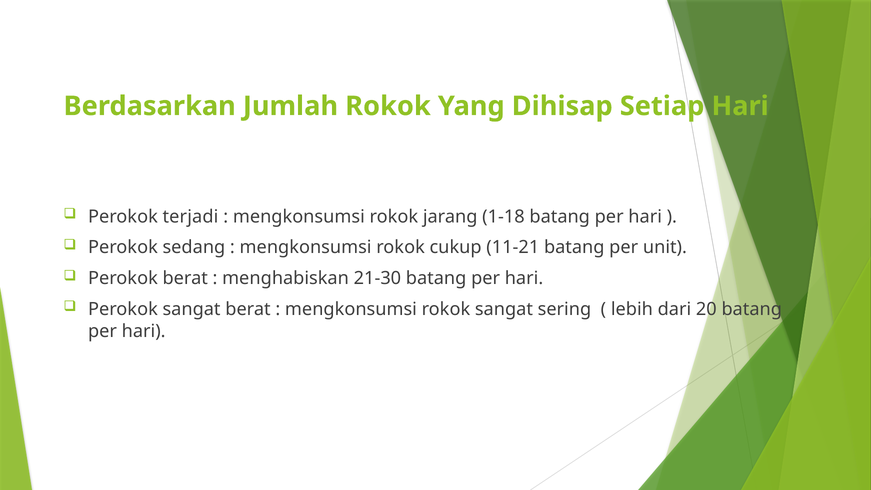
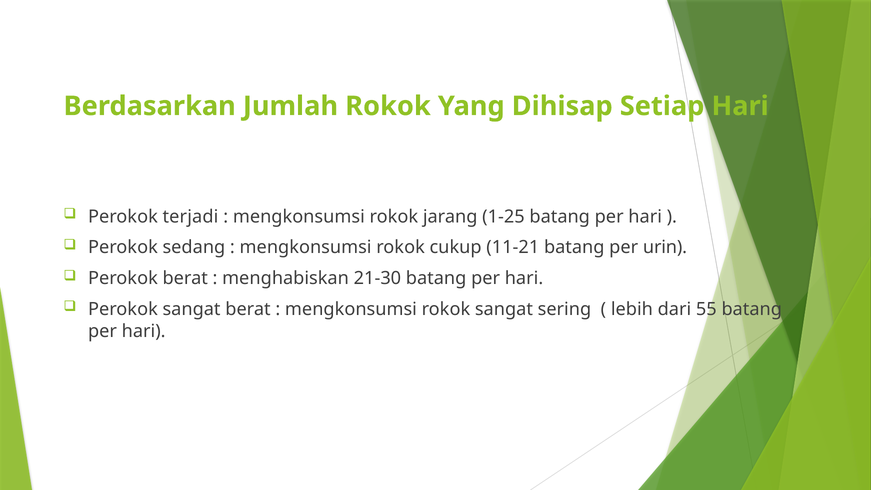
1-18: 1-18 -> 1-25
unit: unit -> urin
20: 20 -> 55
